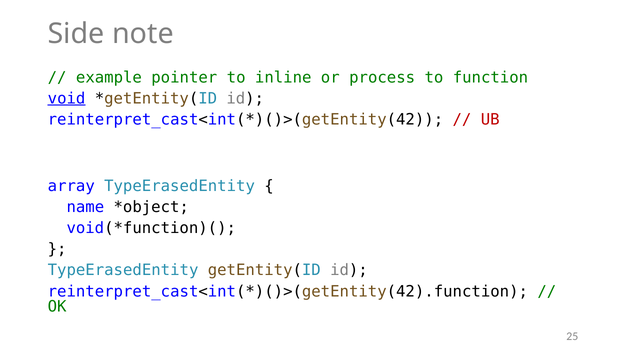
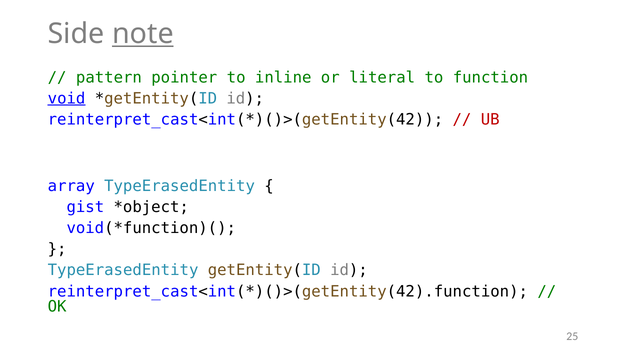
note underline: none -> present
example: example -> pattern
process: process -> literal
name: name -> gist
